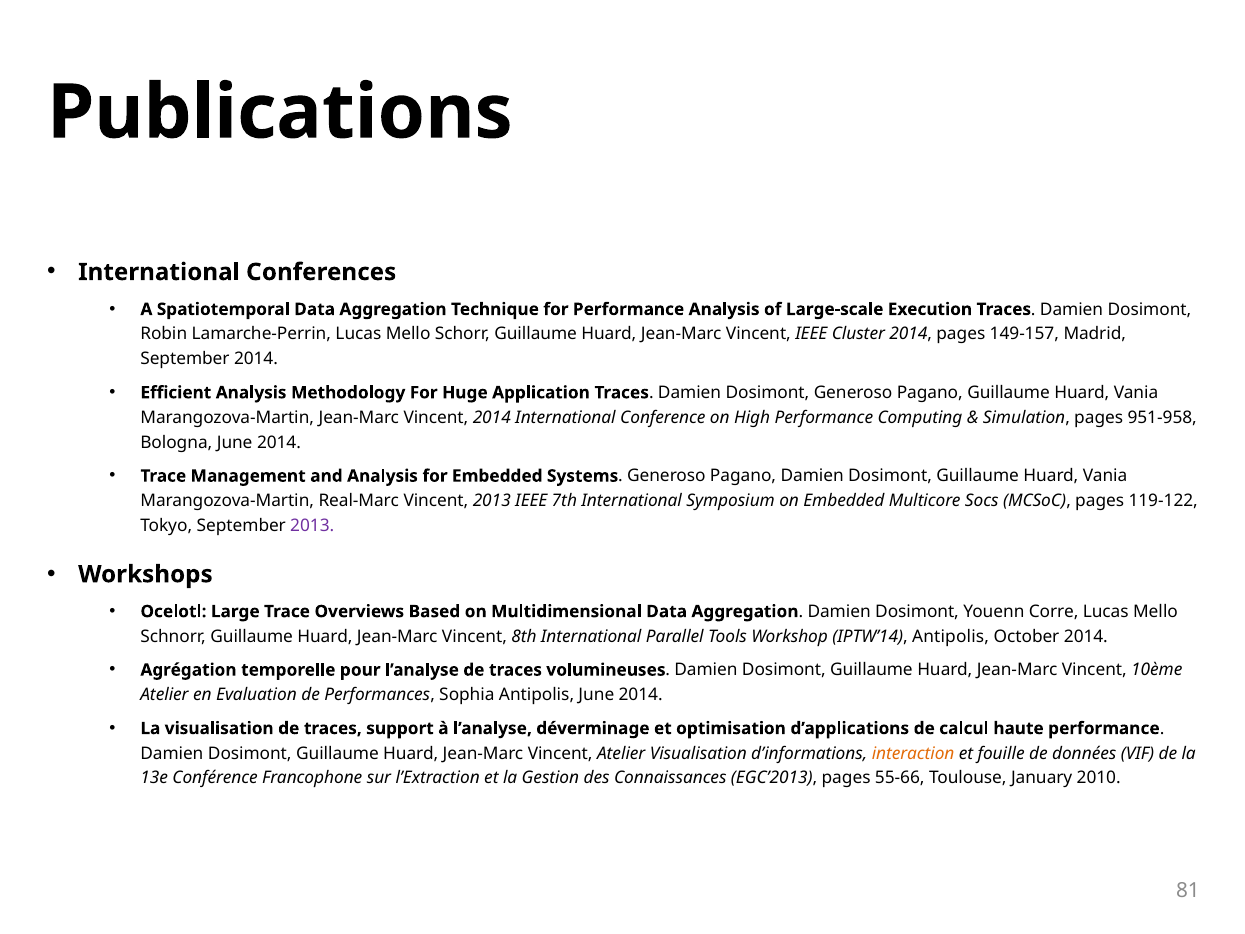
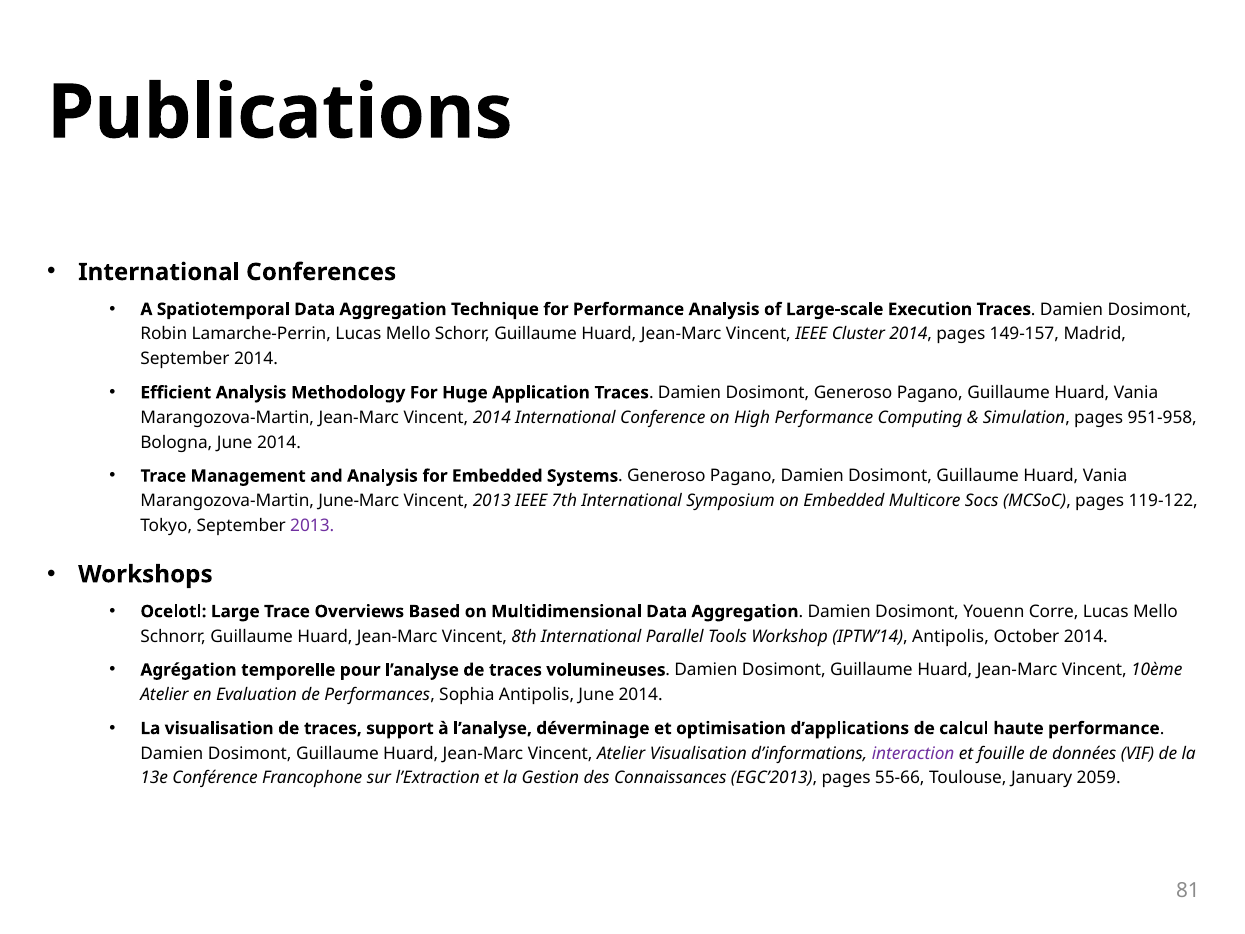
Real-Marc: Real-Marc -> June-Marc
interaction colour: orange -> purple
2010: 2010 -> 2059
